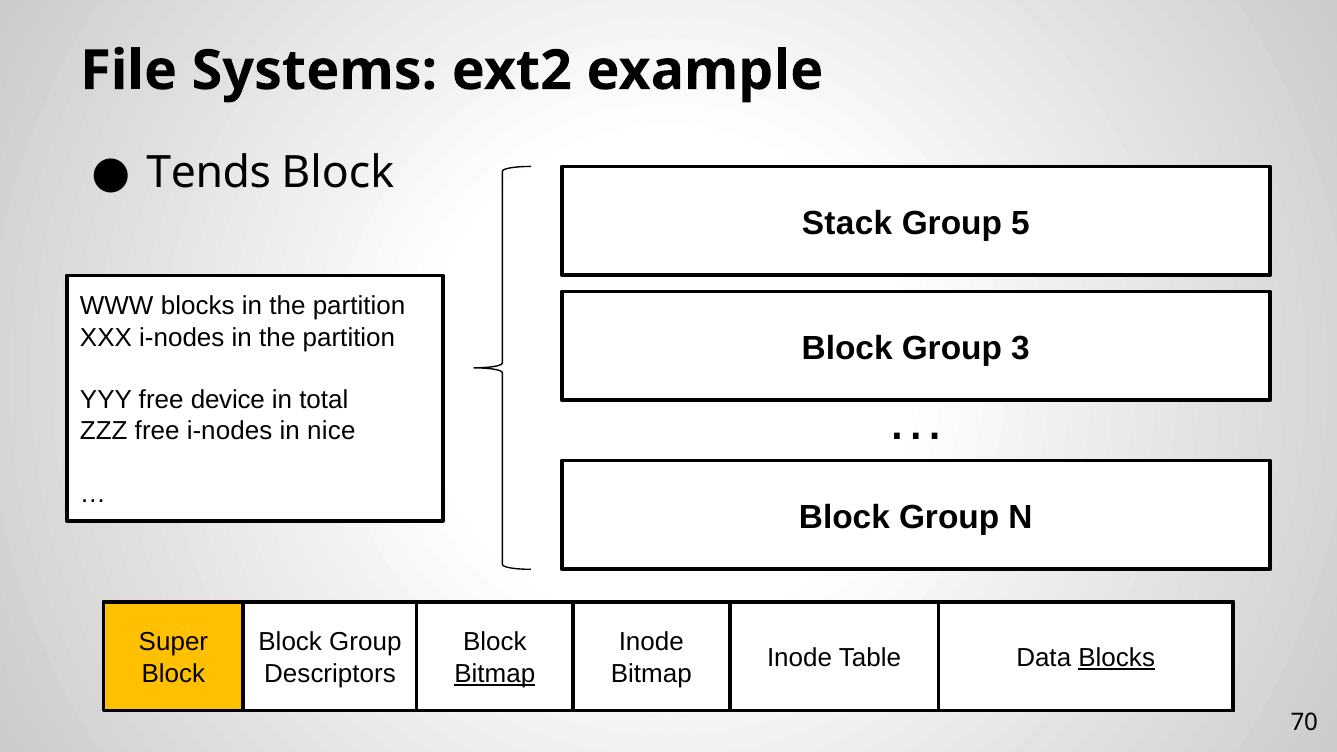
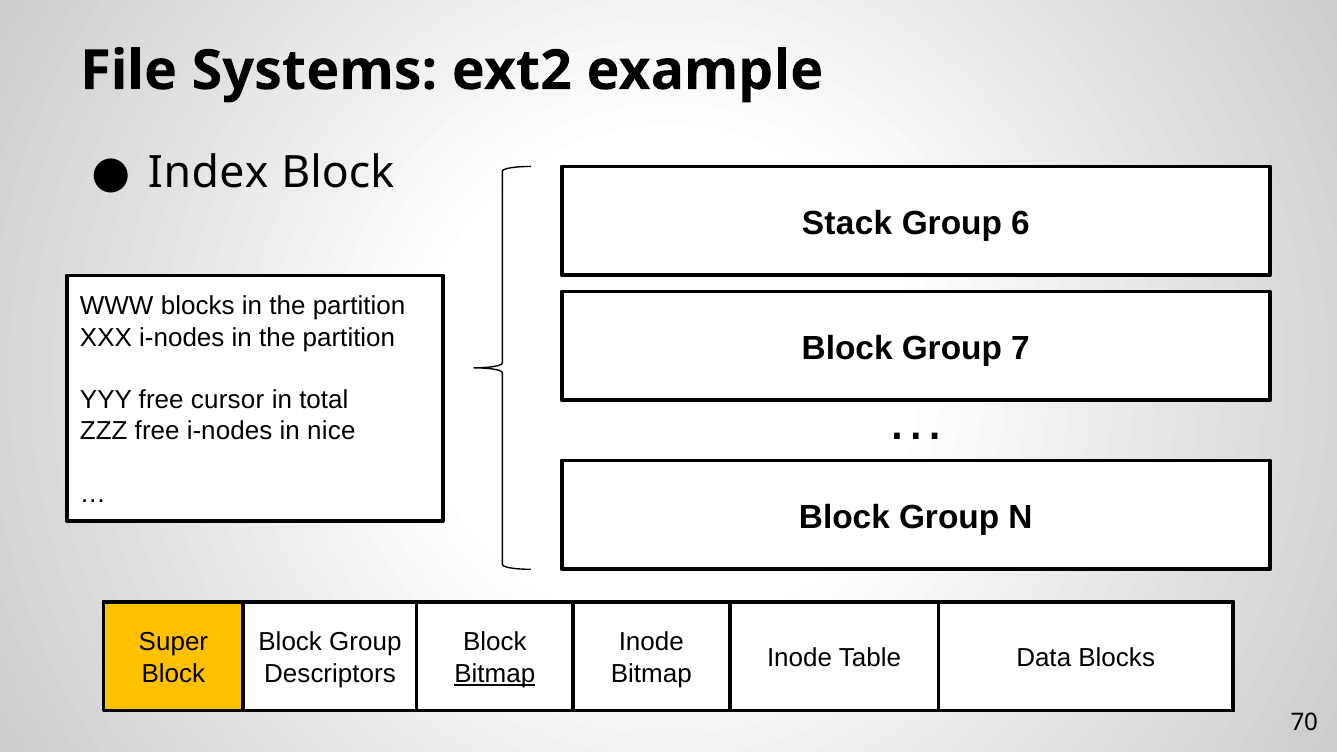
Tends: Tends -> Index
5: 5 -> 6
3: 3 -> 7
device: device -> cursor
Blocks at (1117, 658) underline: present -> none
